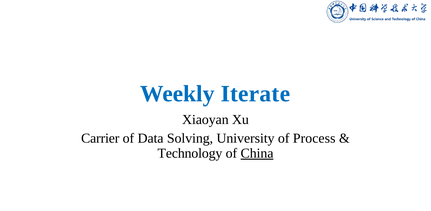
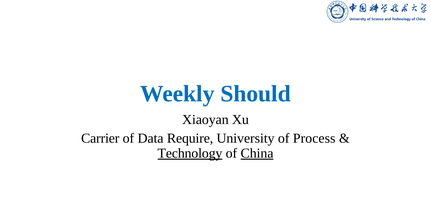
Iterate: Iterate -> Should
Solving: Solving -> Require
Technology underline: none -> present
